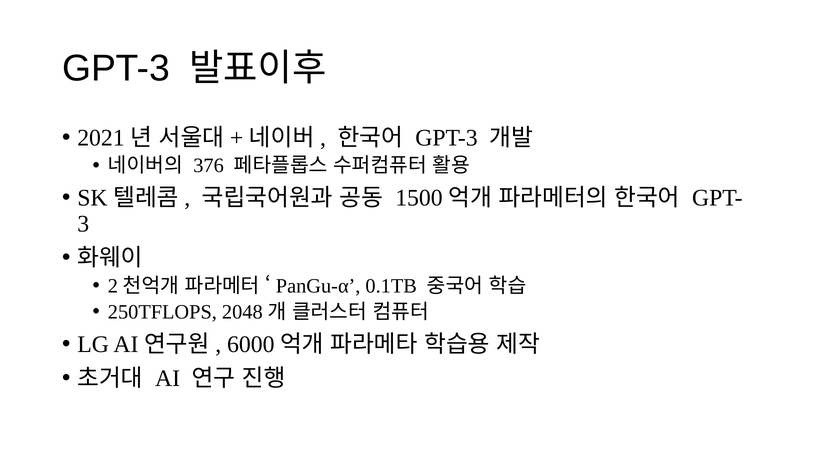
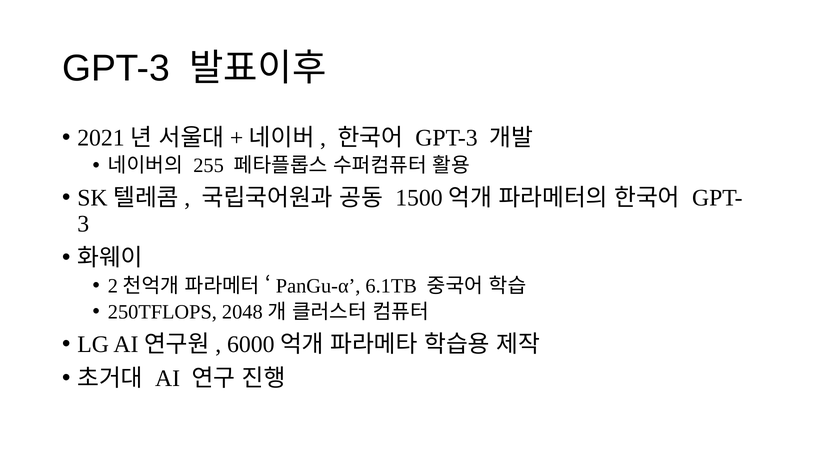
376: 376 -> 255
0.1TB: 0.1TB -> 6.1TB
